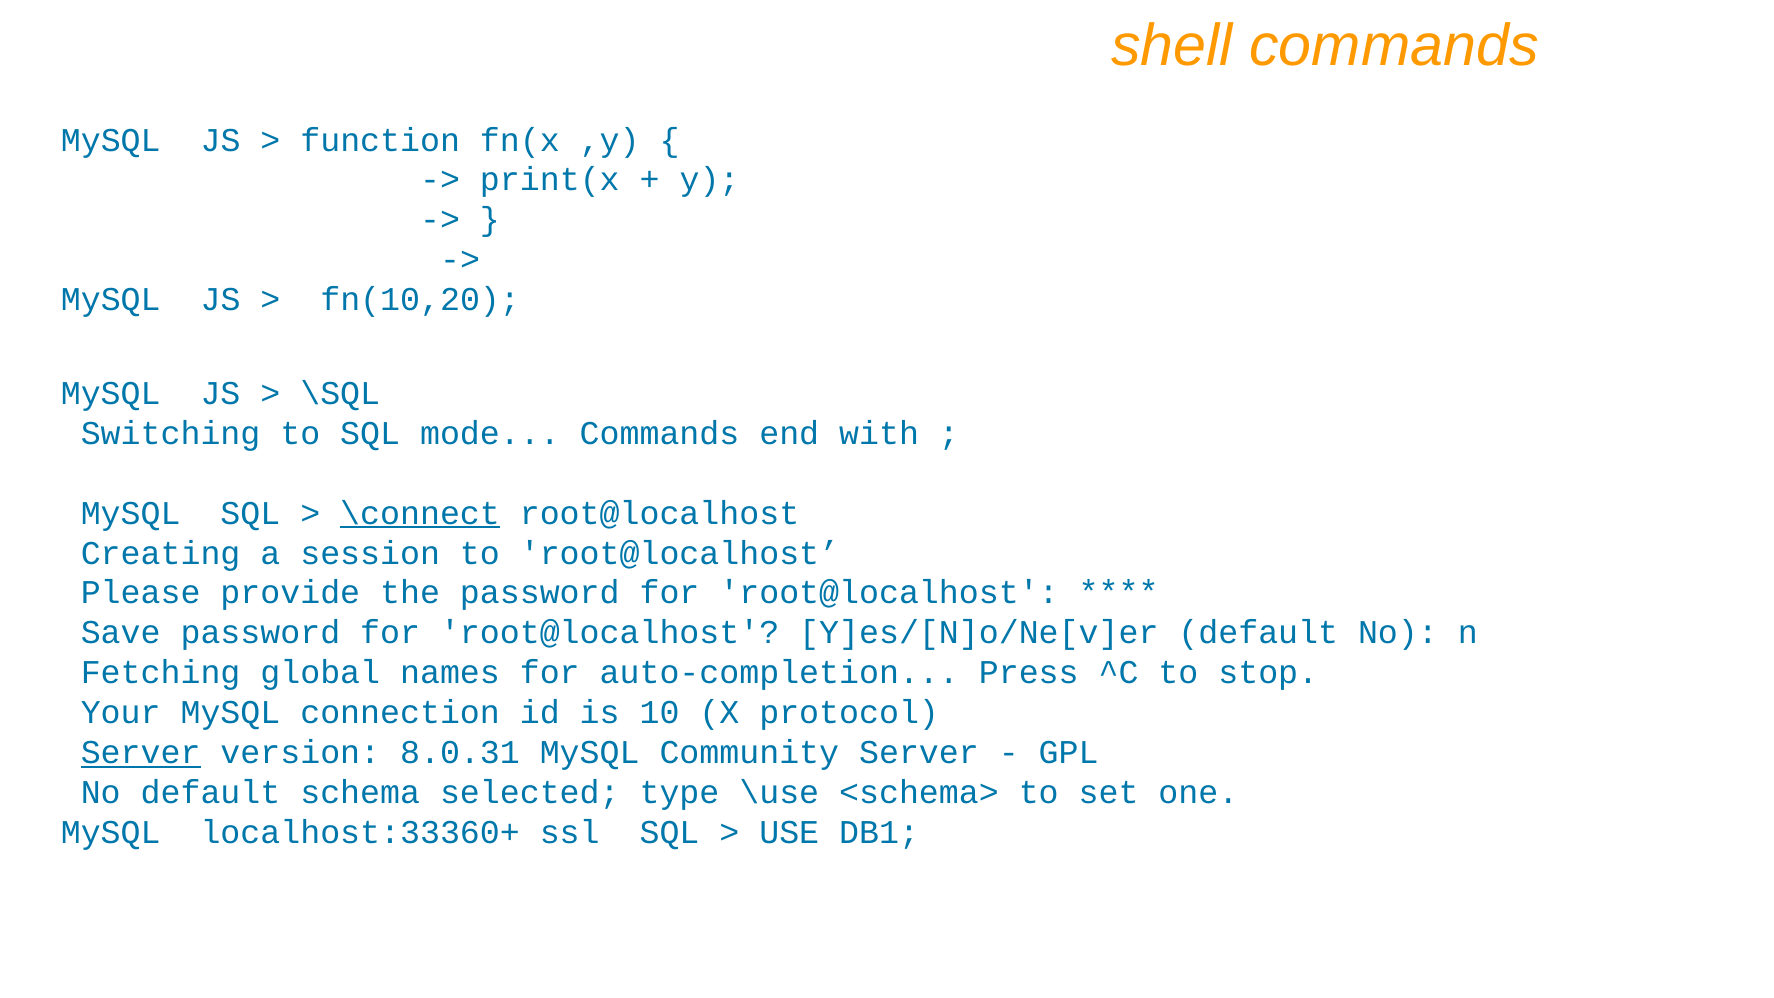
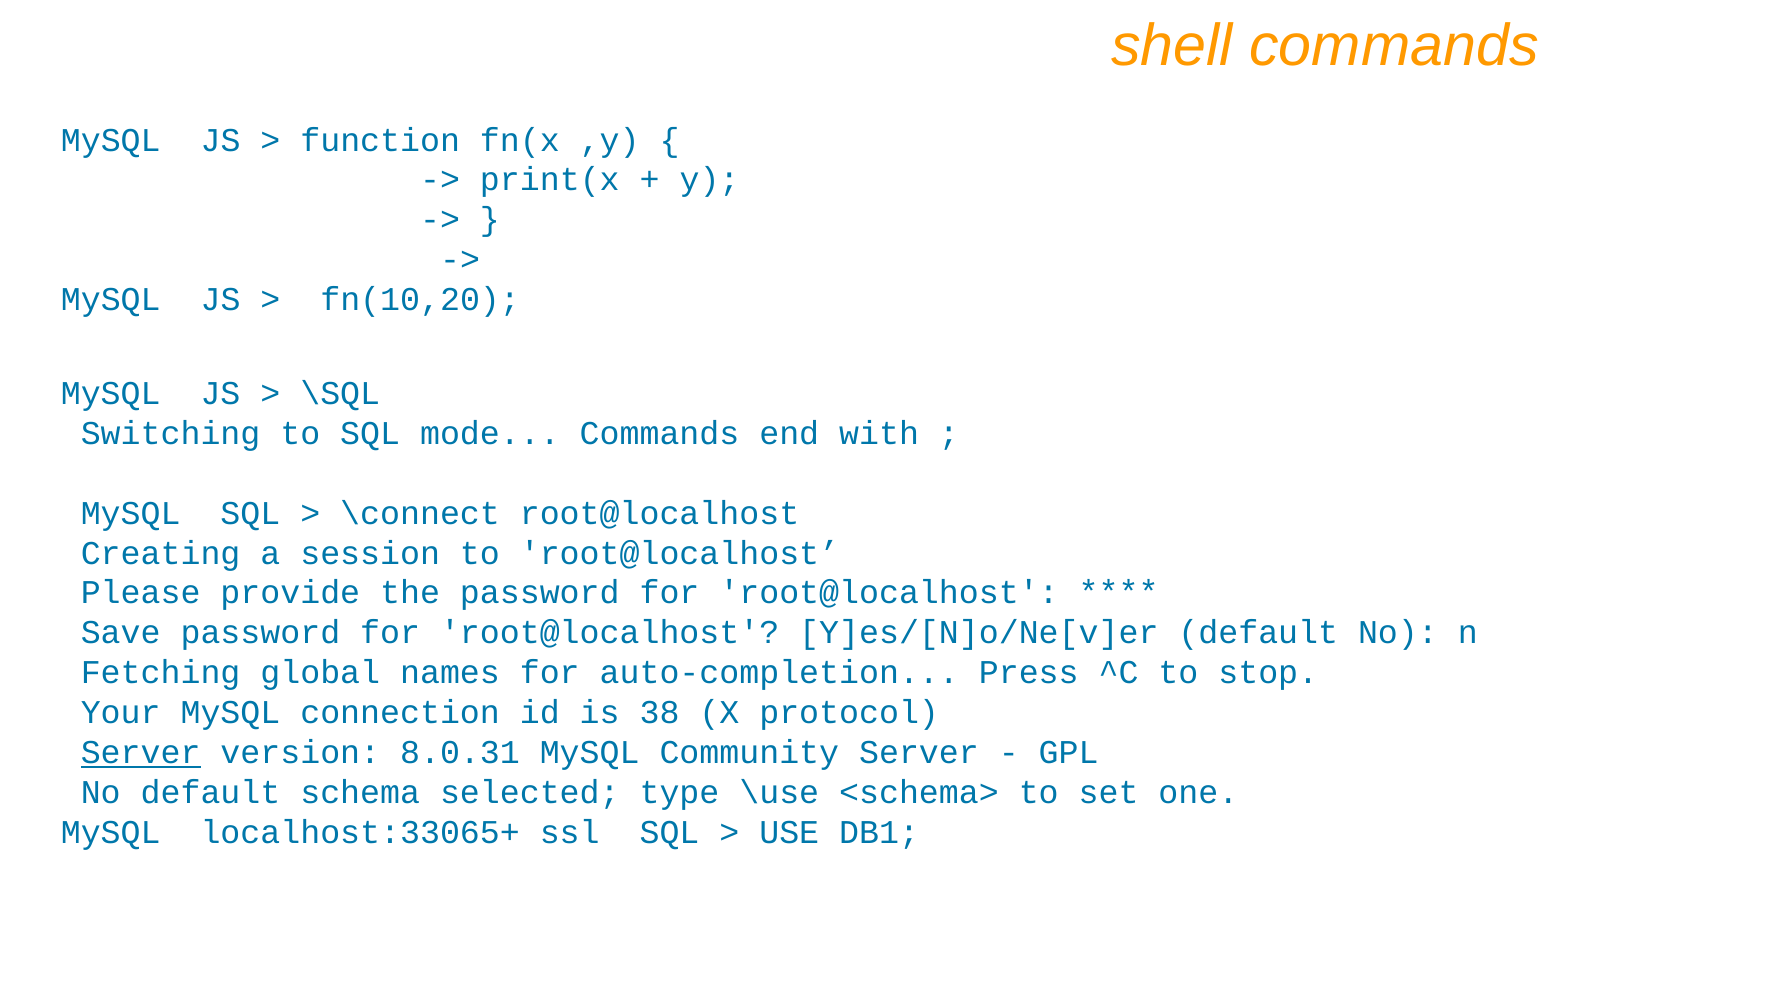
\connect underline: present -> none
10: 10 -> 38
localhost:33360+: localhost:33360+ -> localhost:33065+
